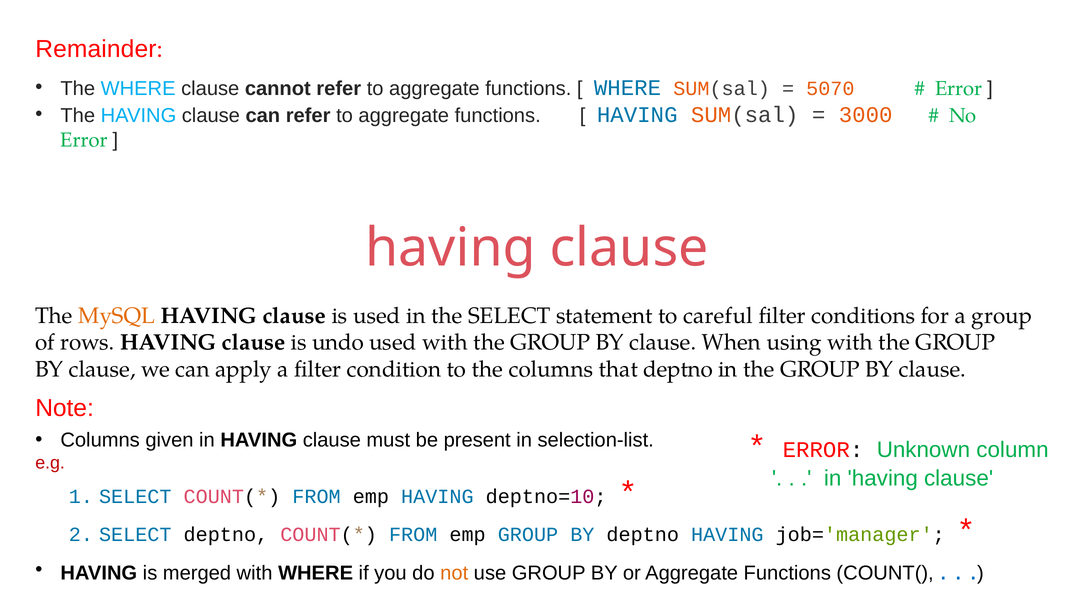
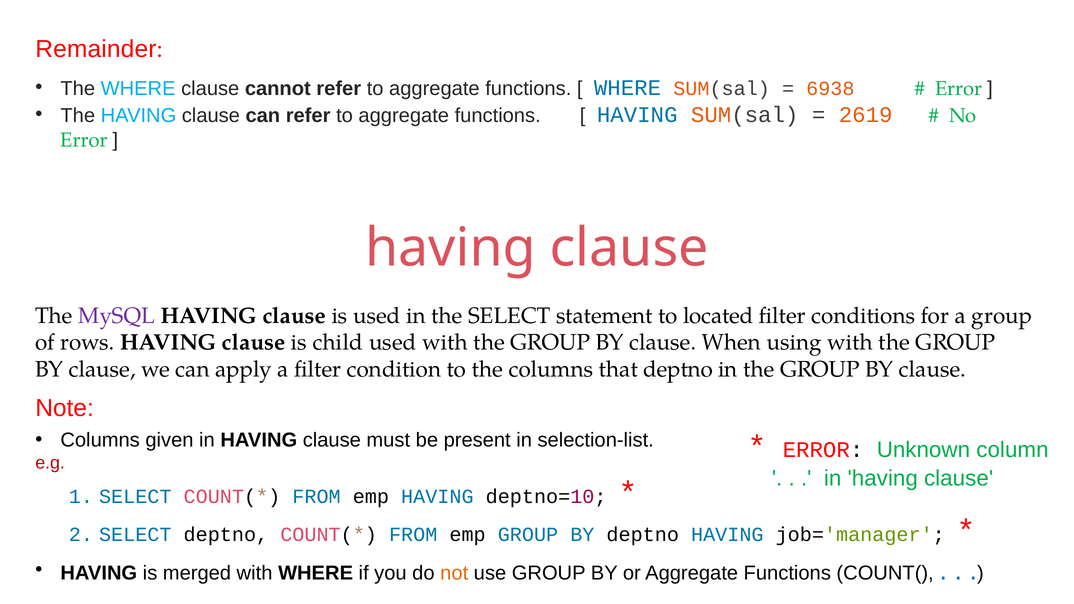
5070: 5070 -> 6938
3000: 3000 -> 2619
MySQL colour: orange -> purple
careful: careful -> located
undo: undo -> child
